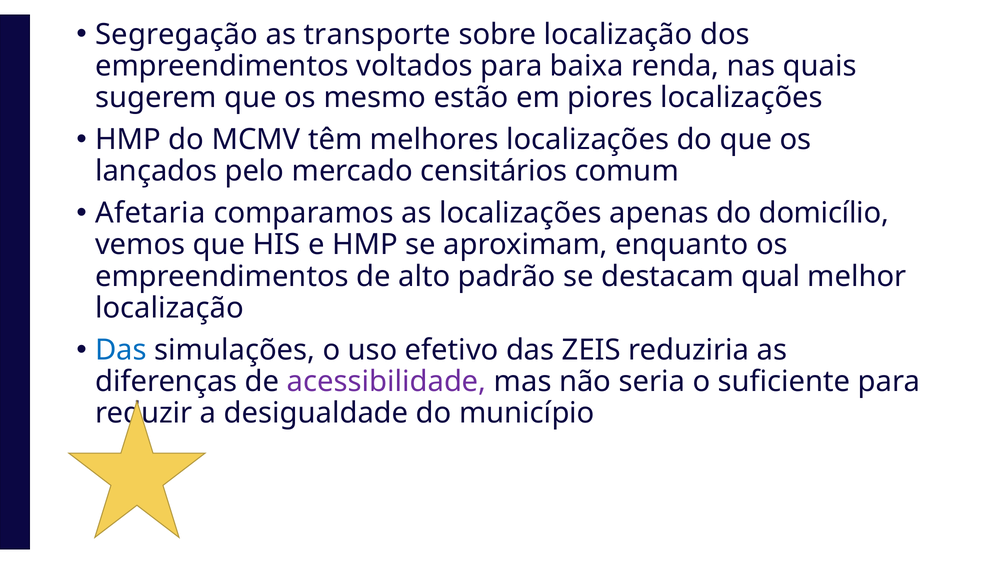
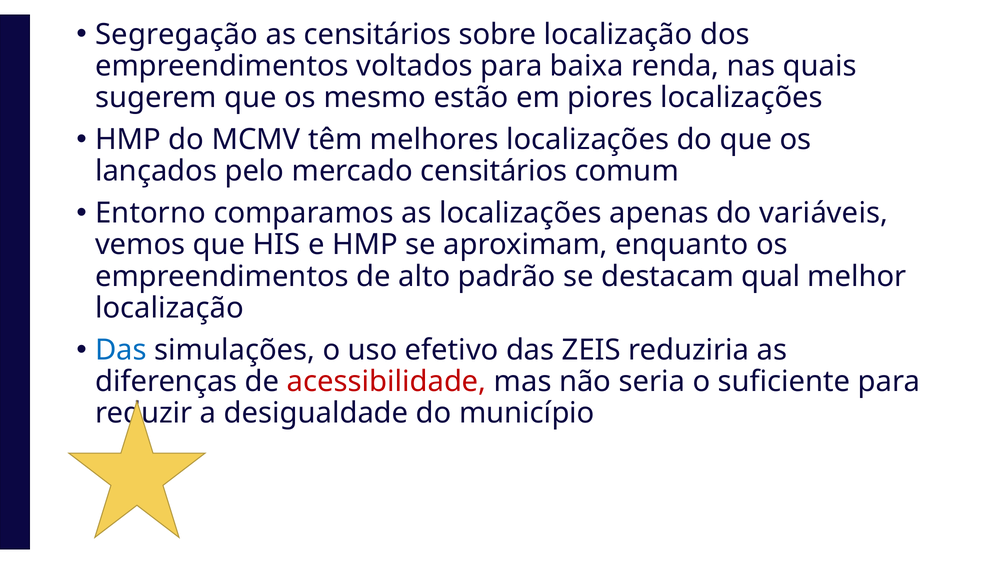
as transporte: transporte -> censitários
Afetaria: Afetaria -> Entorno
domicílio: domicílio -> variáveis
acessibilidade colour: purple -> red
